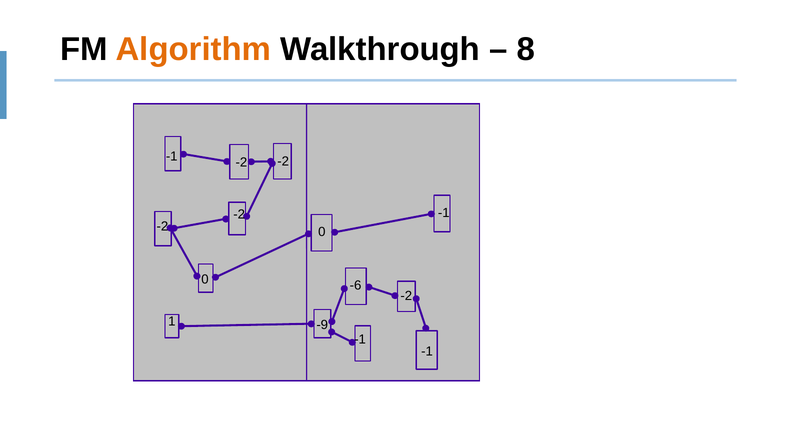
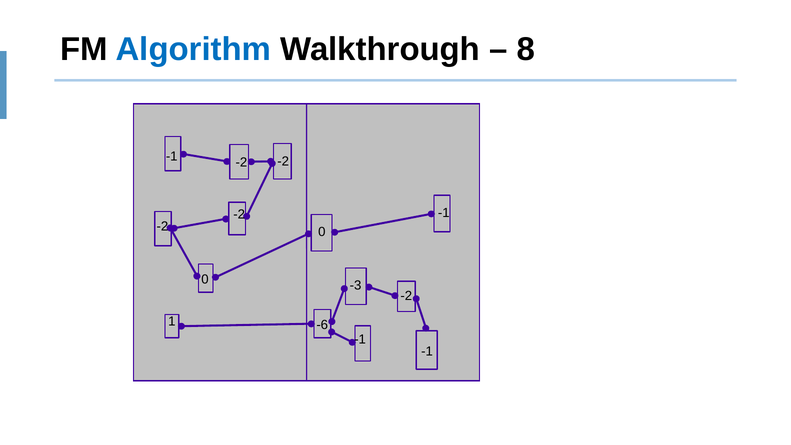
Algorithm colour: orange -> blue
-6: -6 -> -3
-9: -9 -> -6
